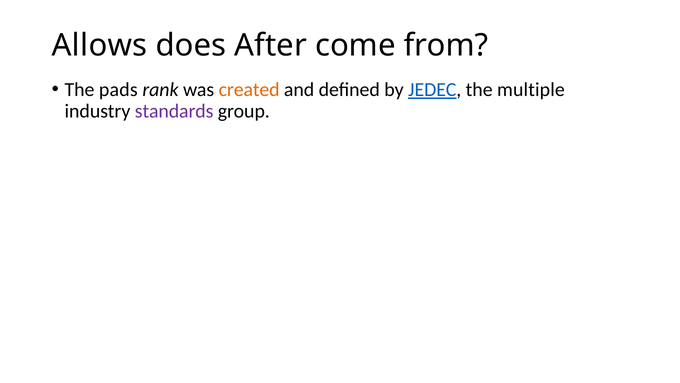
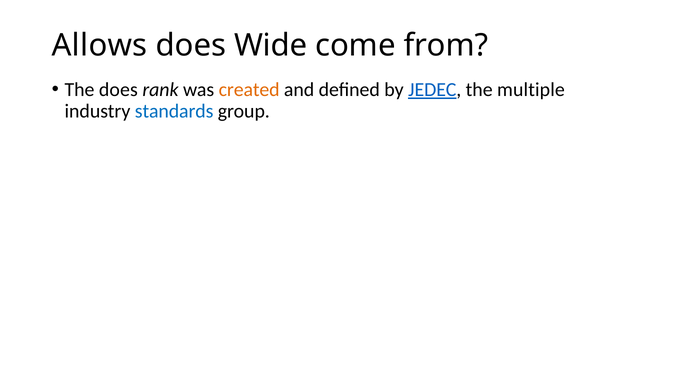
After: After -> Wide
The pads: pads -> does
standards colour: purple -> blue
